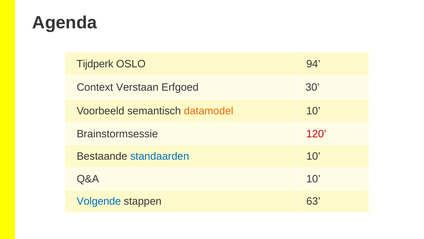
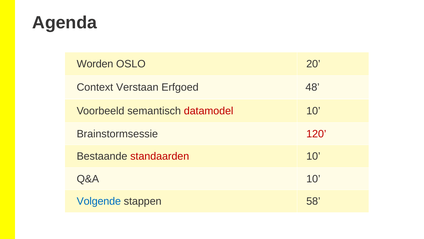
Tijdperk: Tijdperk -> Worden
94: 94 -> 20
30: 30 -> 48
datamodel colour: orange -> red
standaarden colour: blue -> red
63: 63 -> 58
